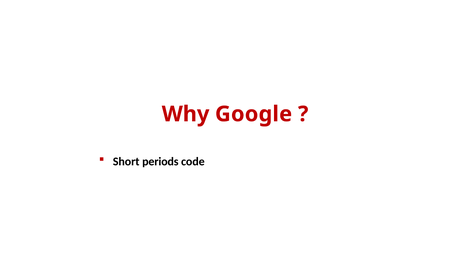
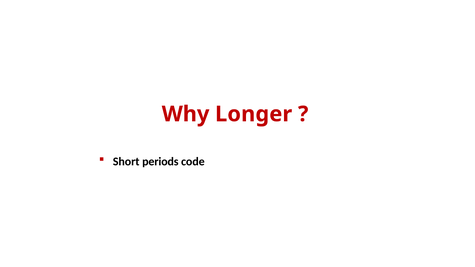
Google: Google -> Longer
